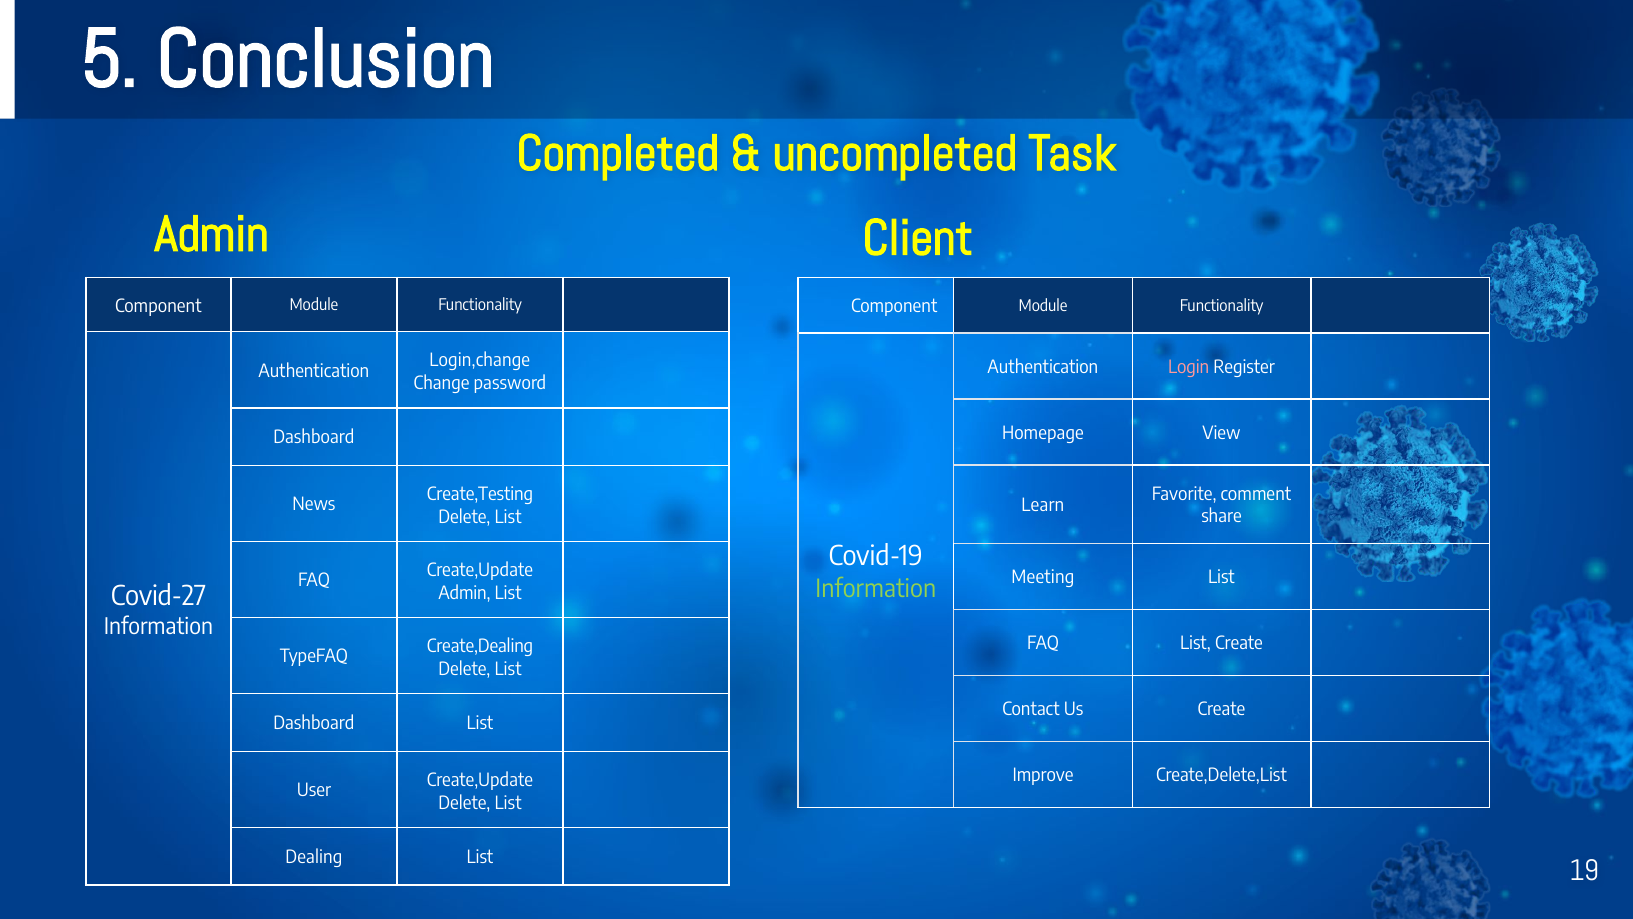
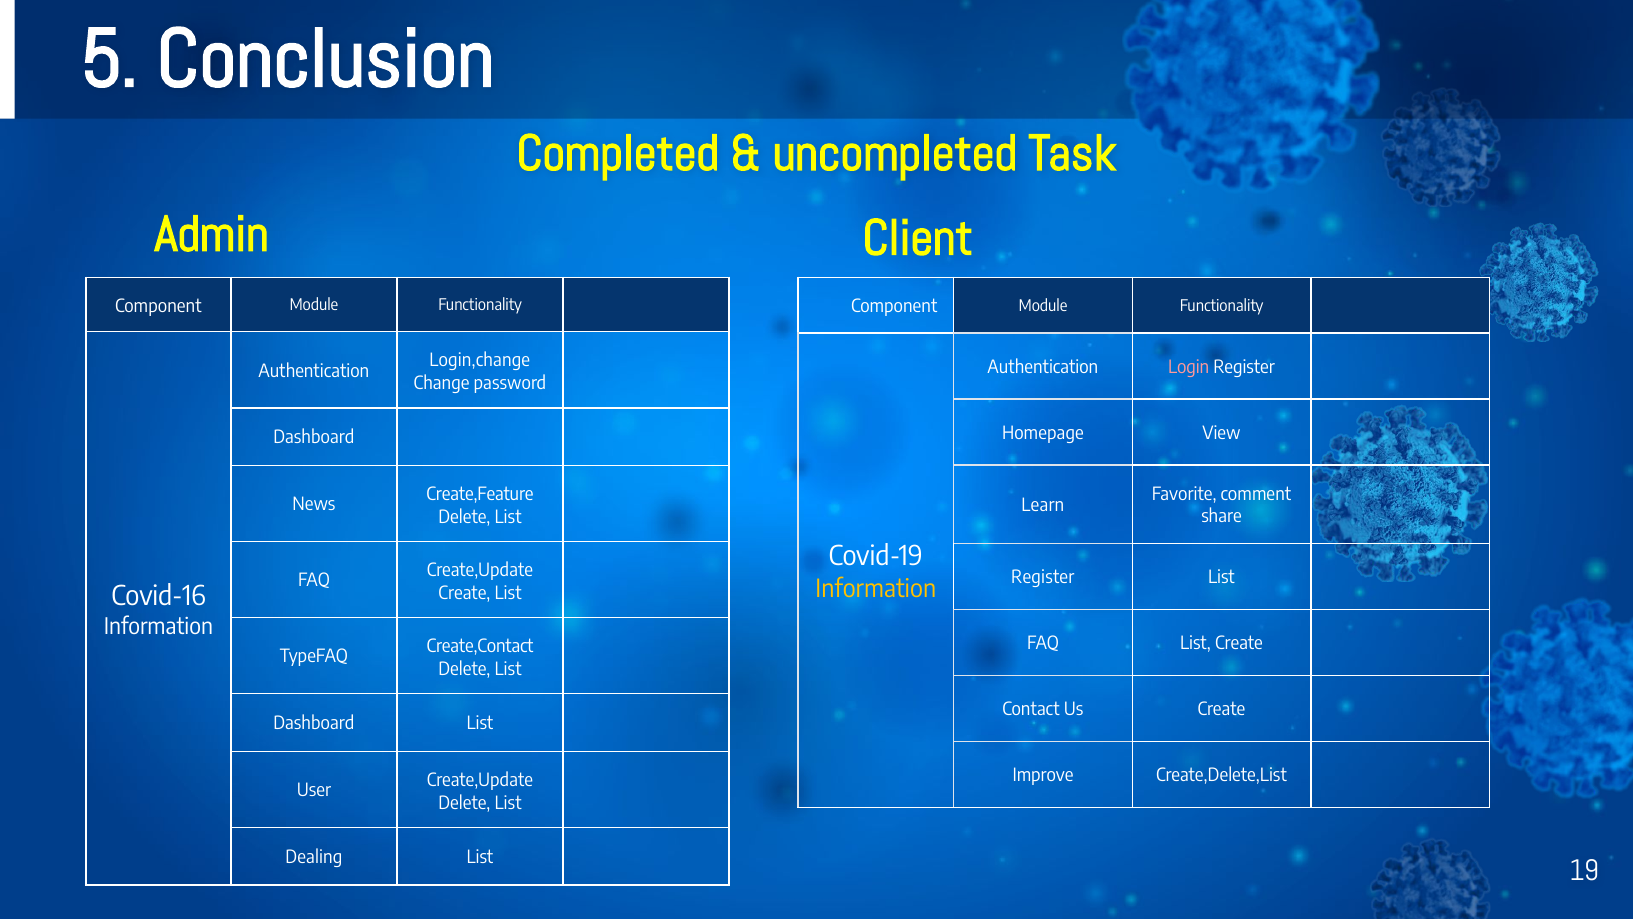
Create,Testing: Create,Testing -> Create,Feature
Meeting at (1043, 577): Meeting -> Register
Information at (876, 589) colour: light green -> yellow
Covid-27: Covid-27 -> Covid-16
Admin at (464, 593): Admin -> Create
Create,Dealing: Create,Dealing -> Create,Contact
